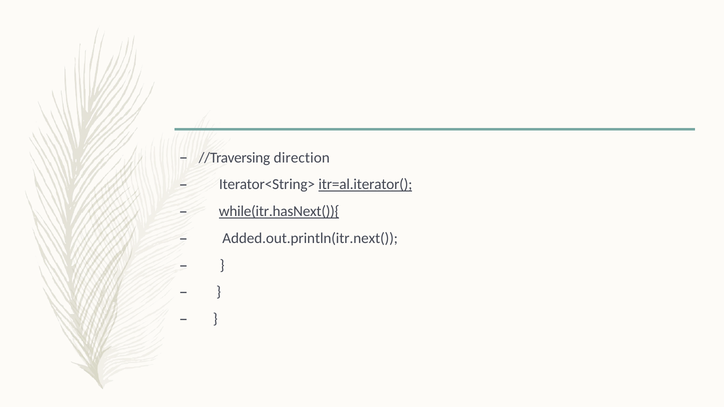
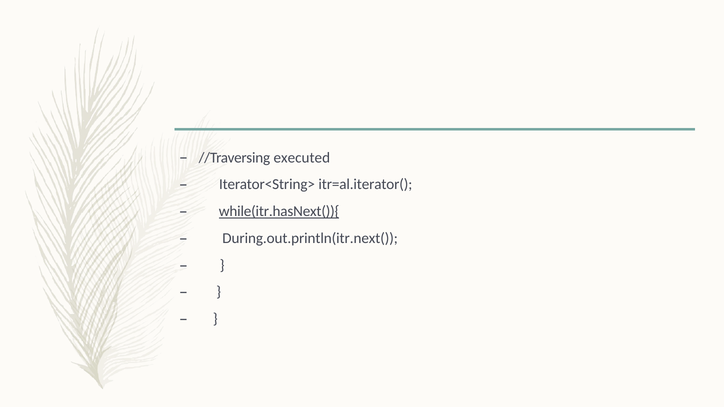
direction: direction -> executed
itr=al.iterator( underline: present -> none
Added.out.println(itr.next(: Added.out.println(itr.next( -> During.out.println(itr.next(
